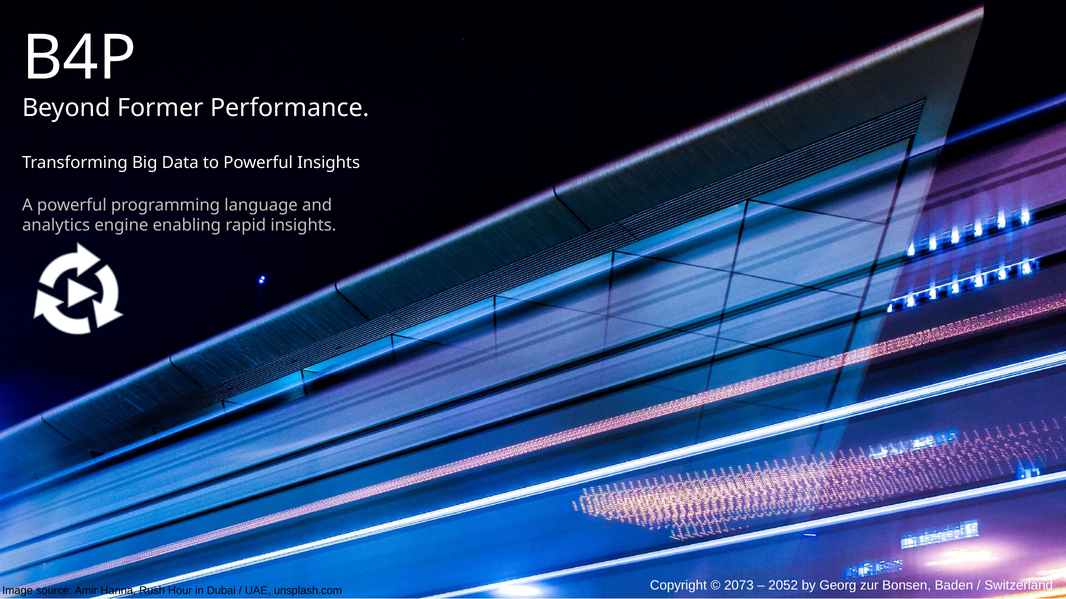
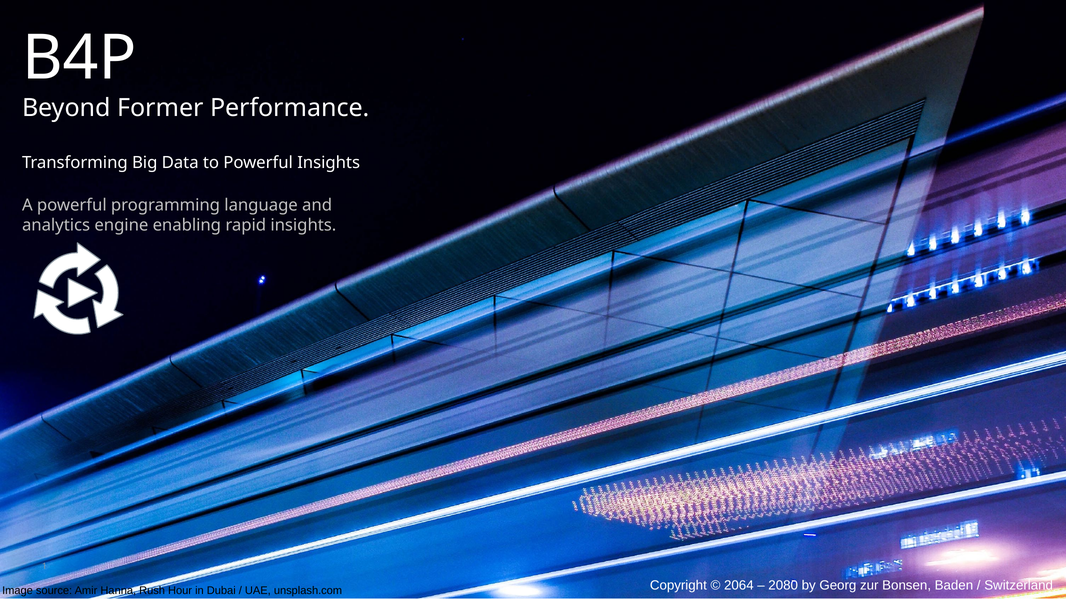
2073: 2073 -> 2064
2052: 2052 -> 2080
